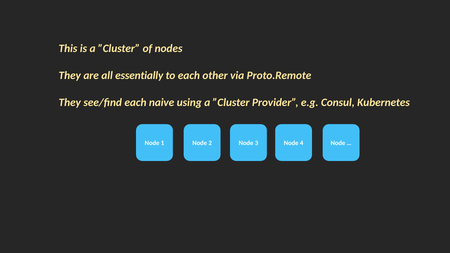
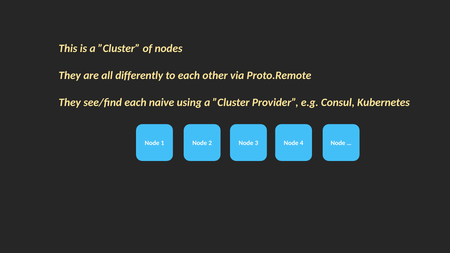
essentially: essentially -> differently
